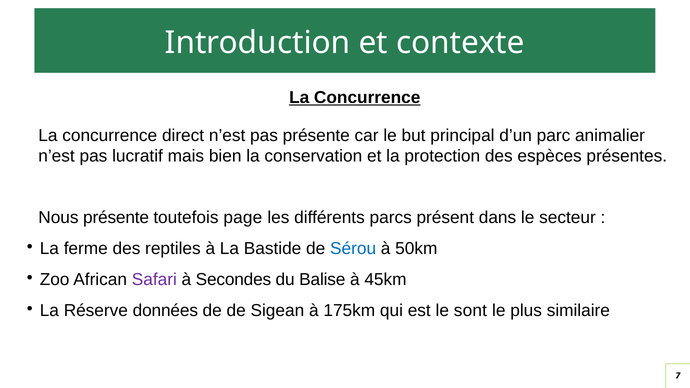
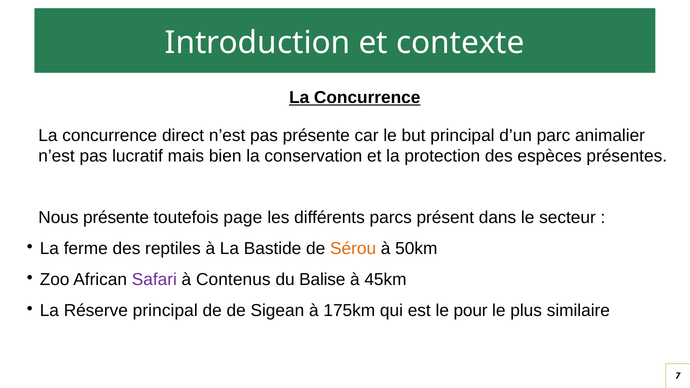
Sérou colour: blue -> orange
Secondes: Secondes -> Contenus
Réserve données: données -> principal
sont: sont -> pour
